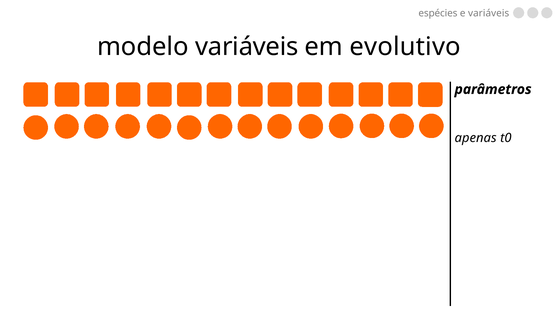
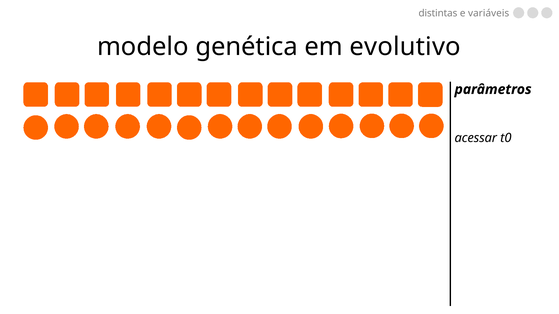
espécies: espécies -> distintas
modelo variáveis: variáveis -> genética
apenas: apenas -> acessar
